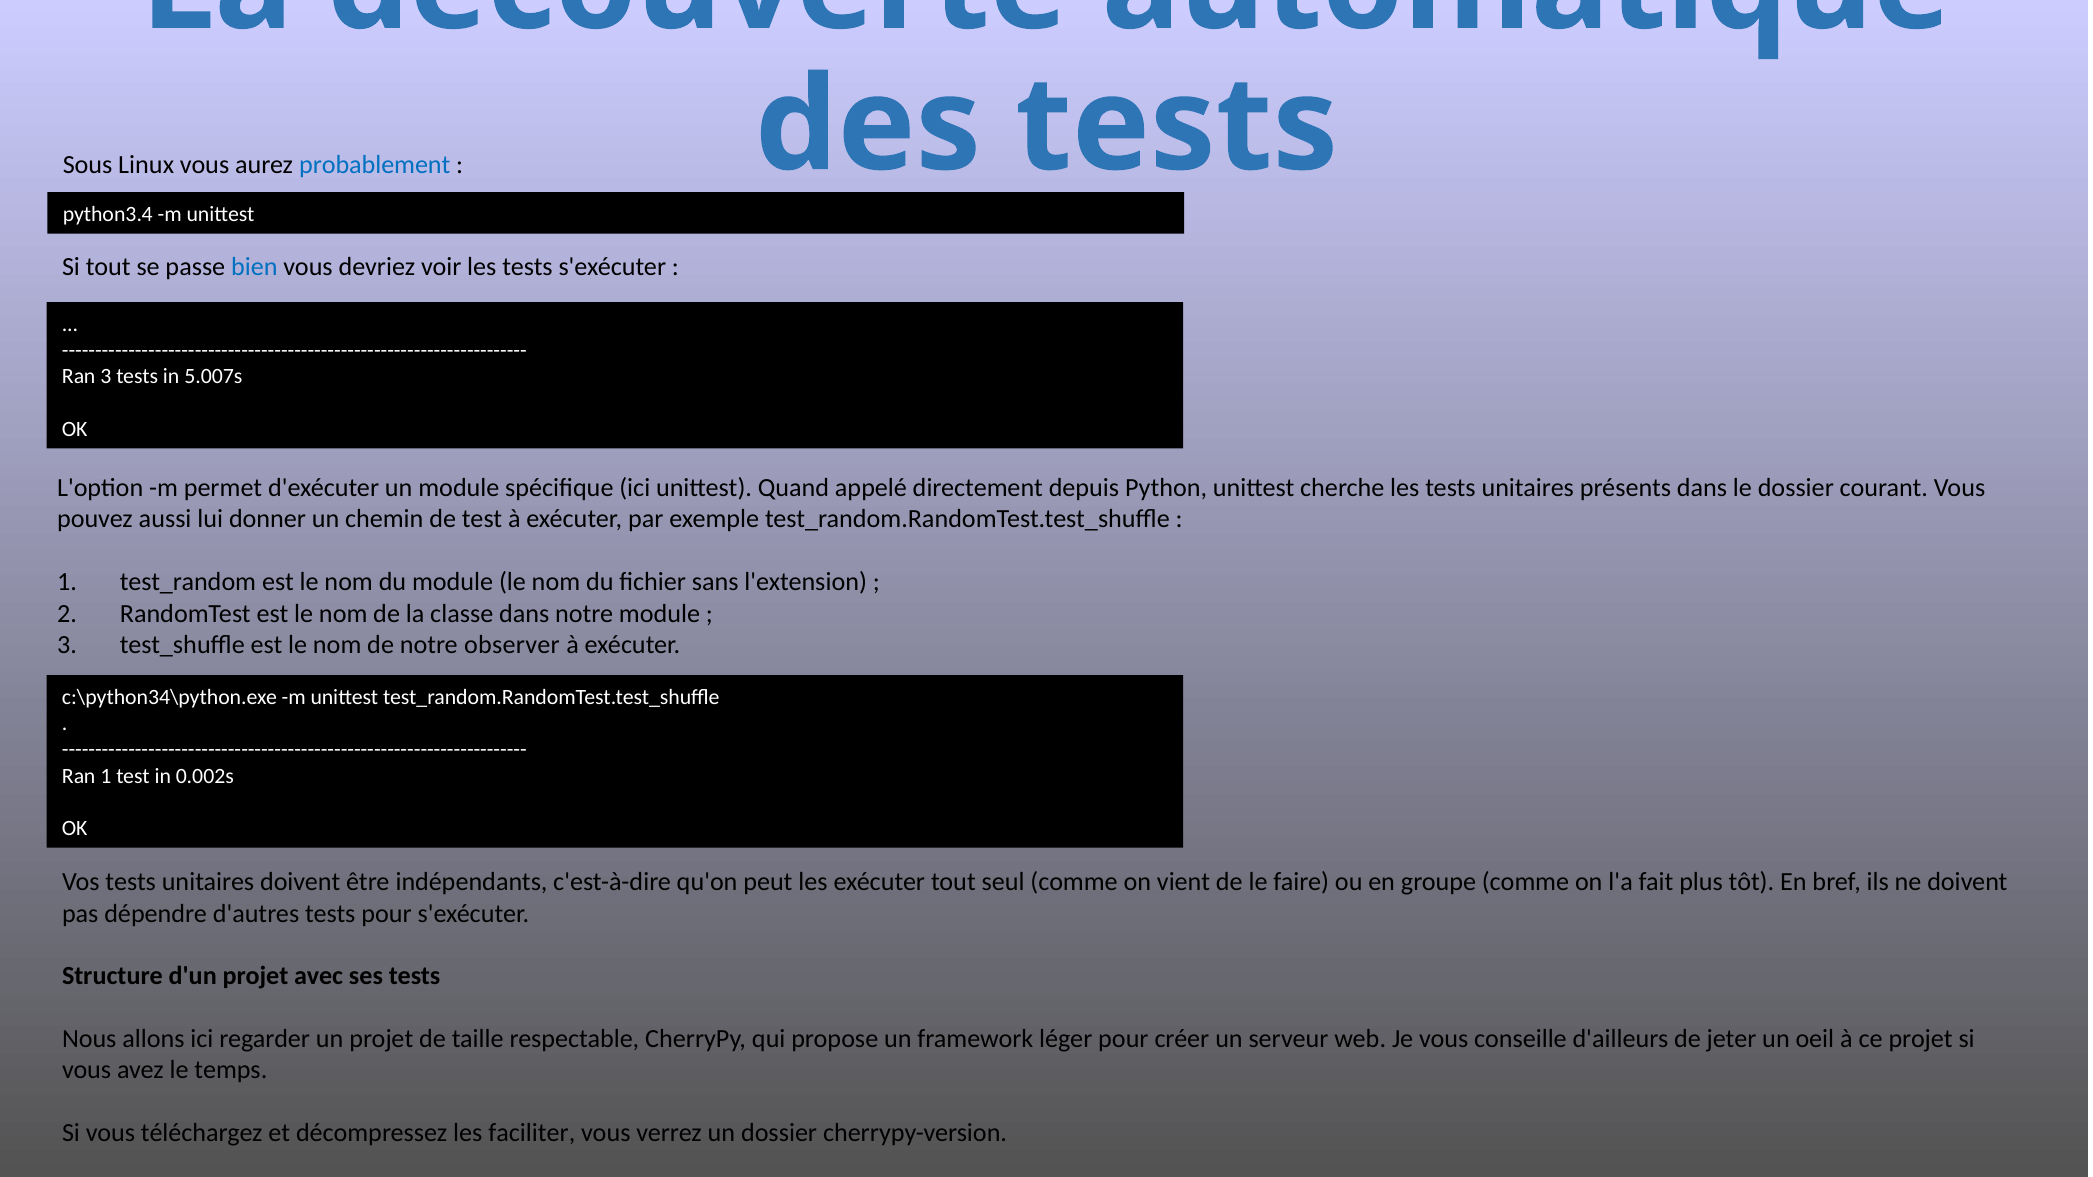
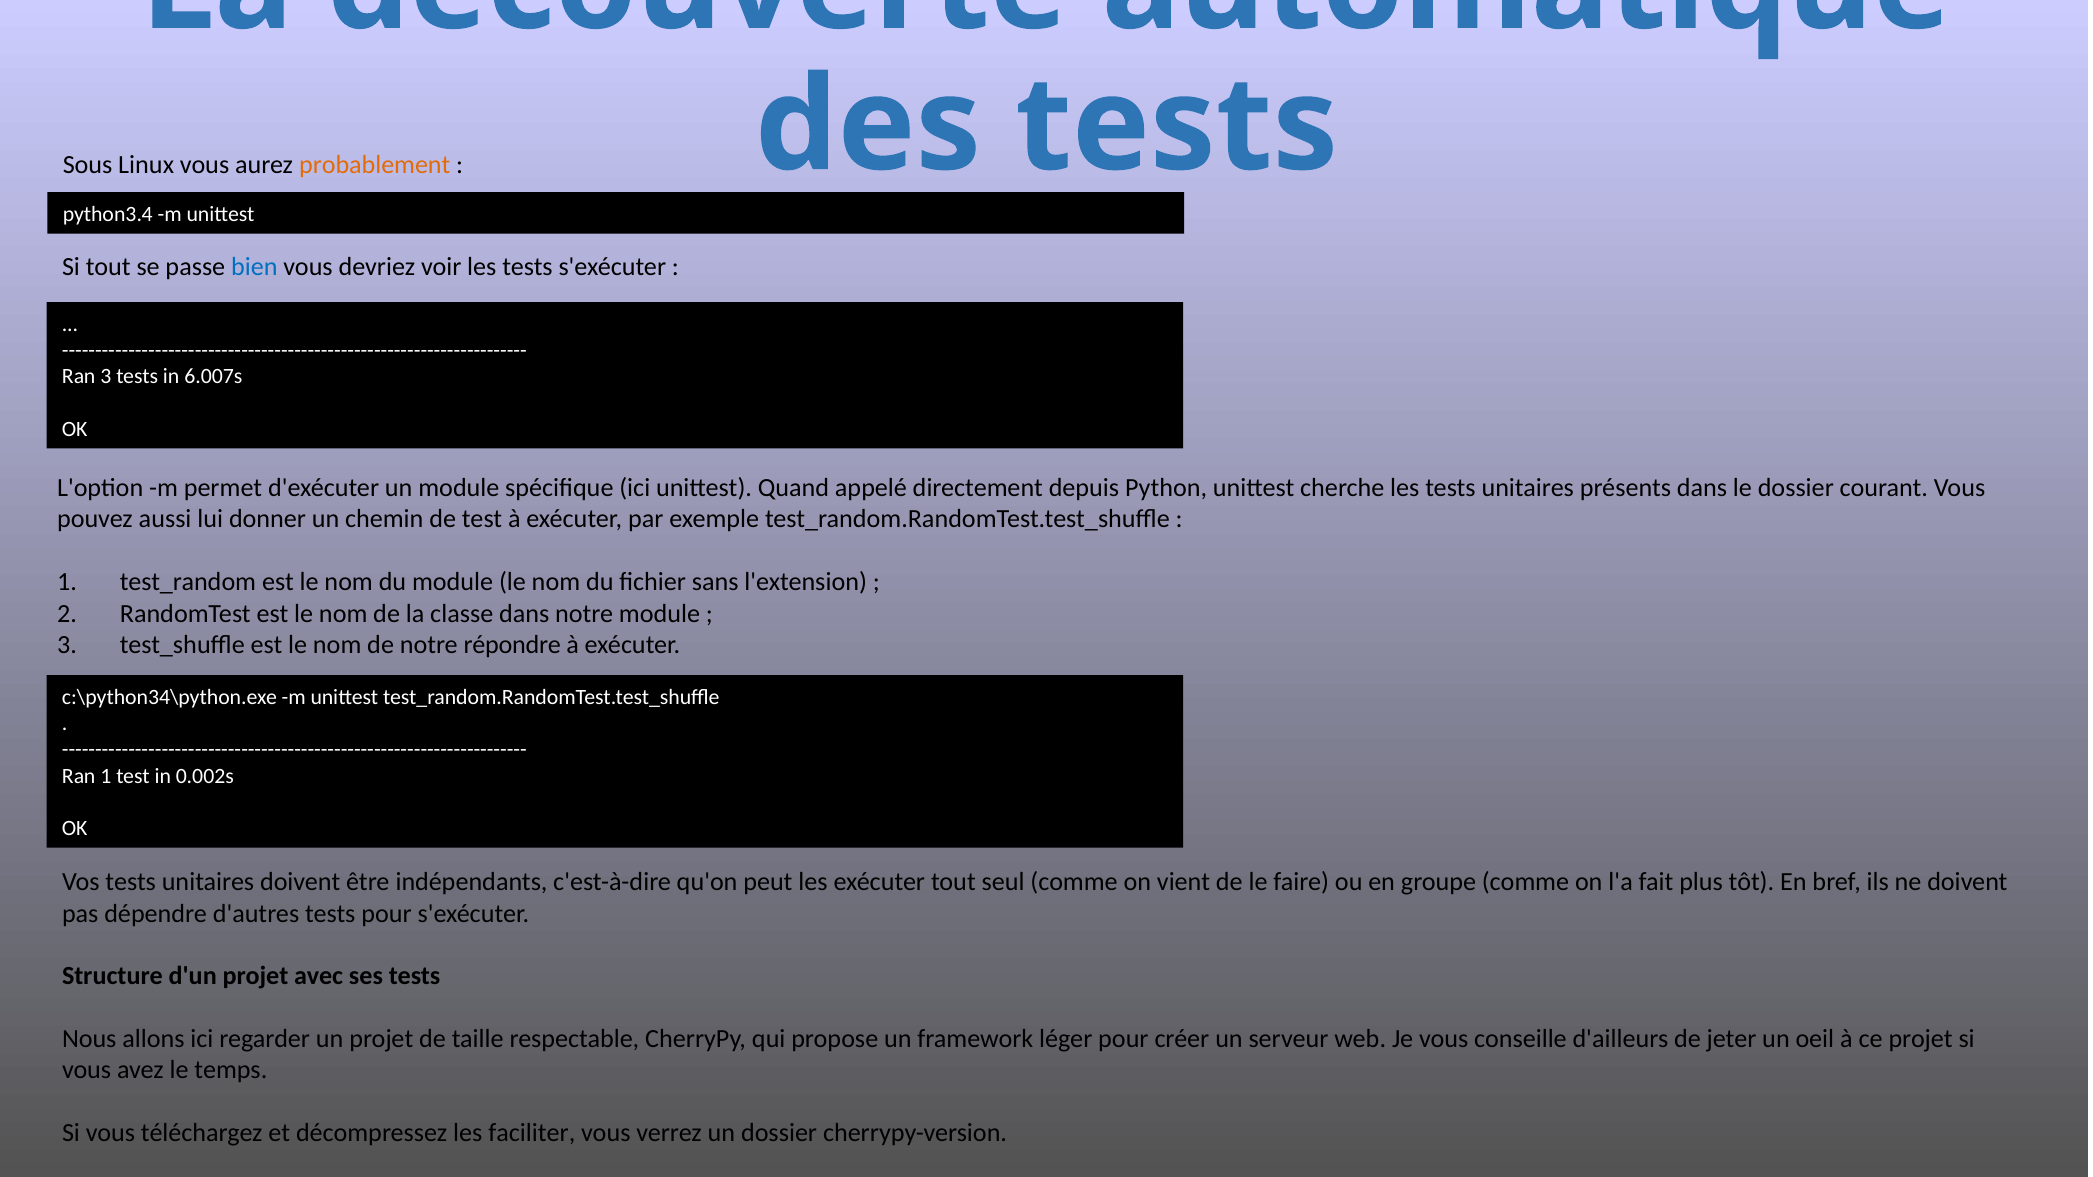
probablement colour: blue -> orange
5.007s: 5.007s -> 6.007s
observer: observer -> répondre
